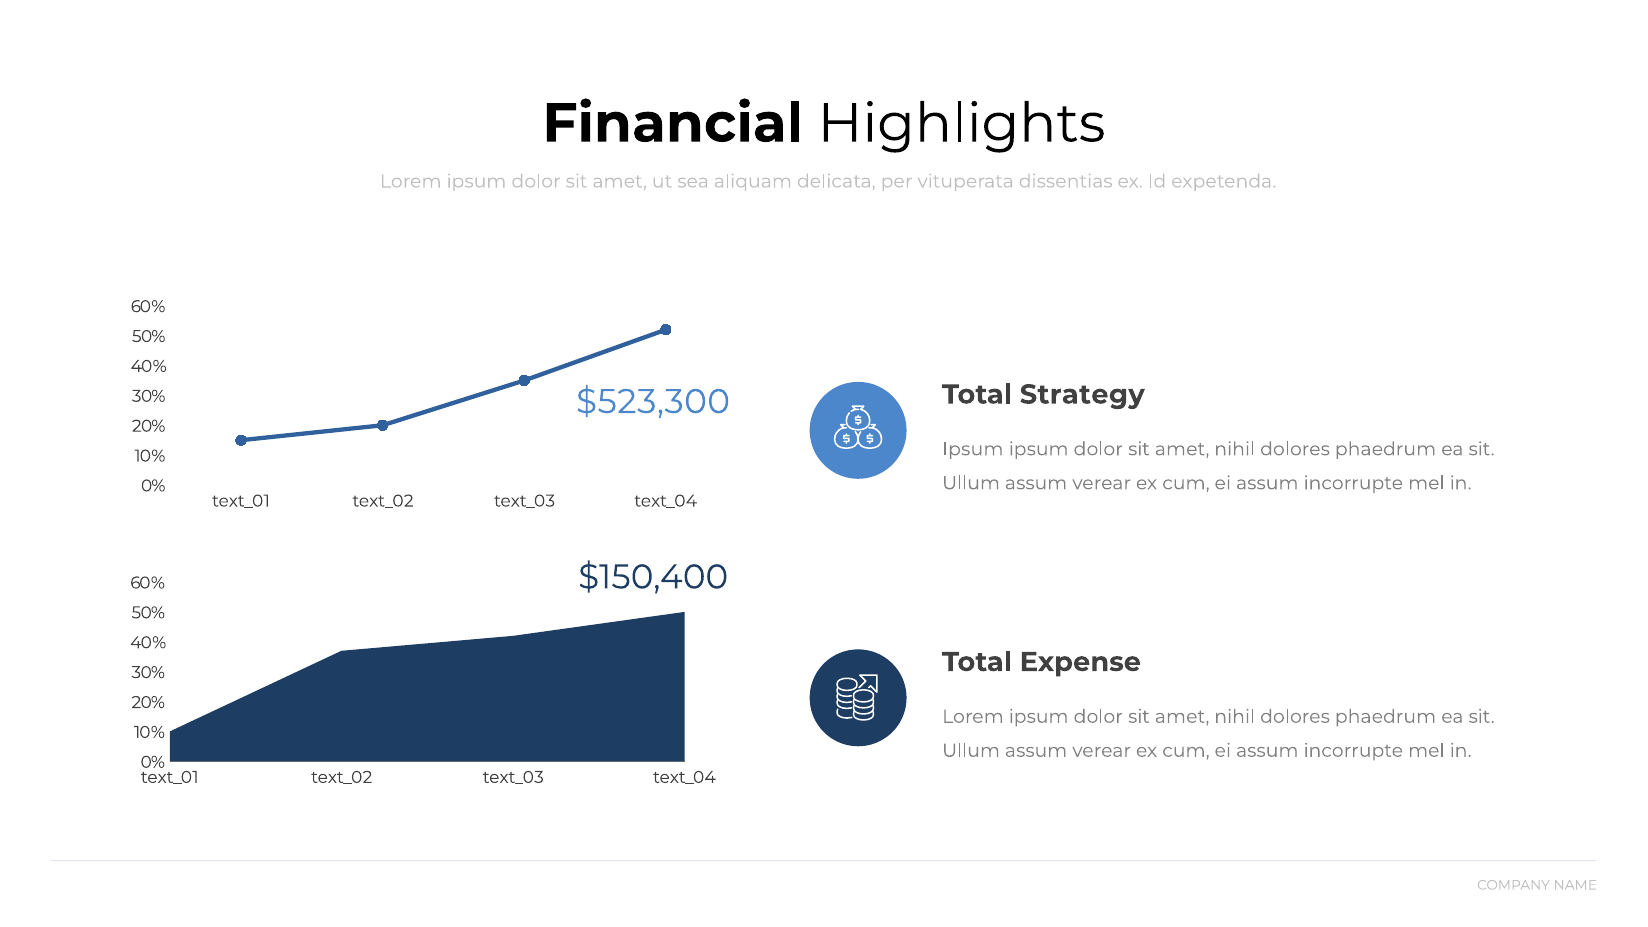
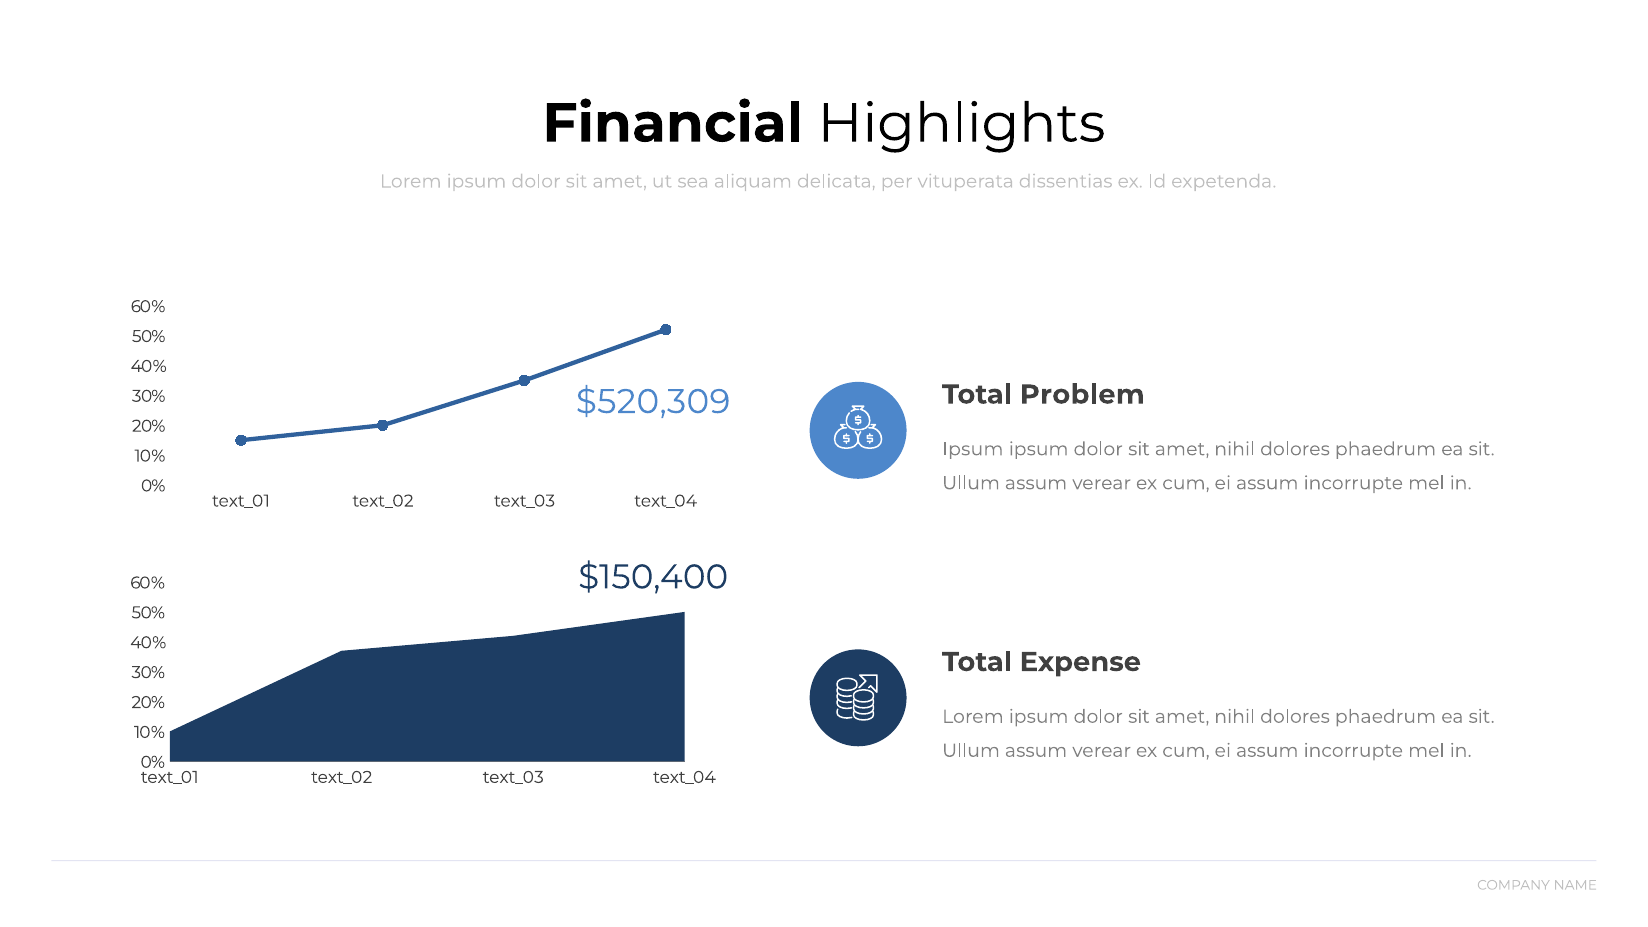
Strategy: Strategy -> Problem
$523,300: $523,300 -> $520,309
